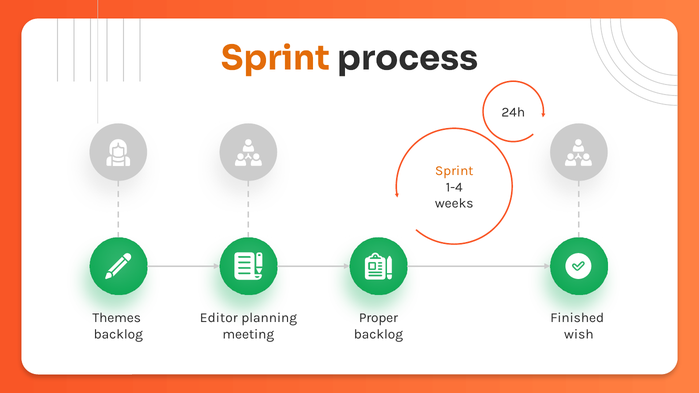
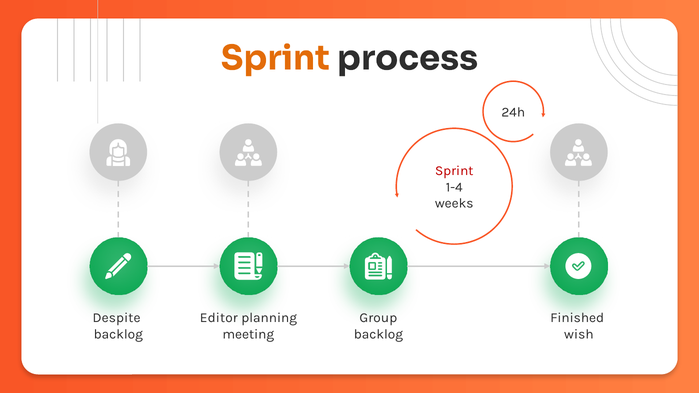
Sprint at (454, 171) colour: orange -> red
Themes: Themes -> Despite
Proper: Proper -> Group
